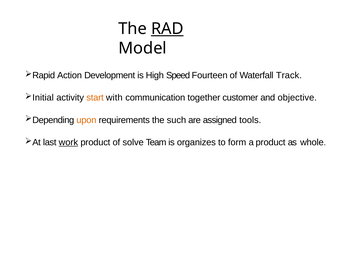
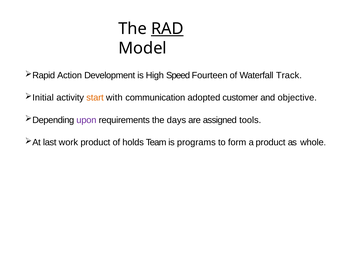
together: together -> adopted
upon colour: orange -> purple
such: such -> days
work underline: present -> none
solve: solve -> holds
organizes: organizes -> programs
